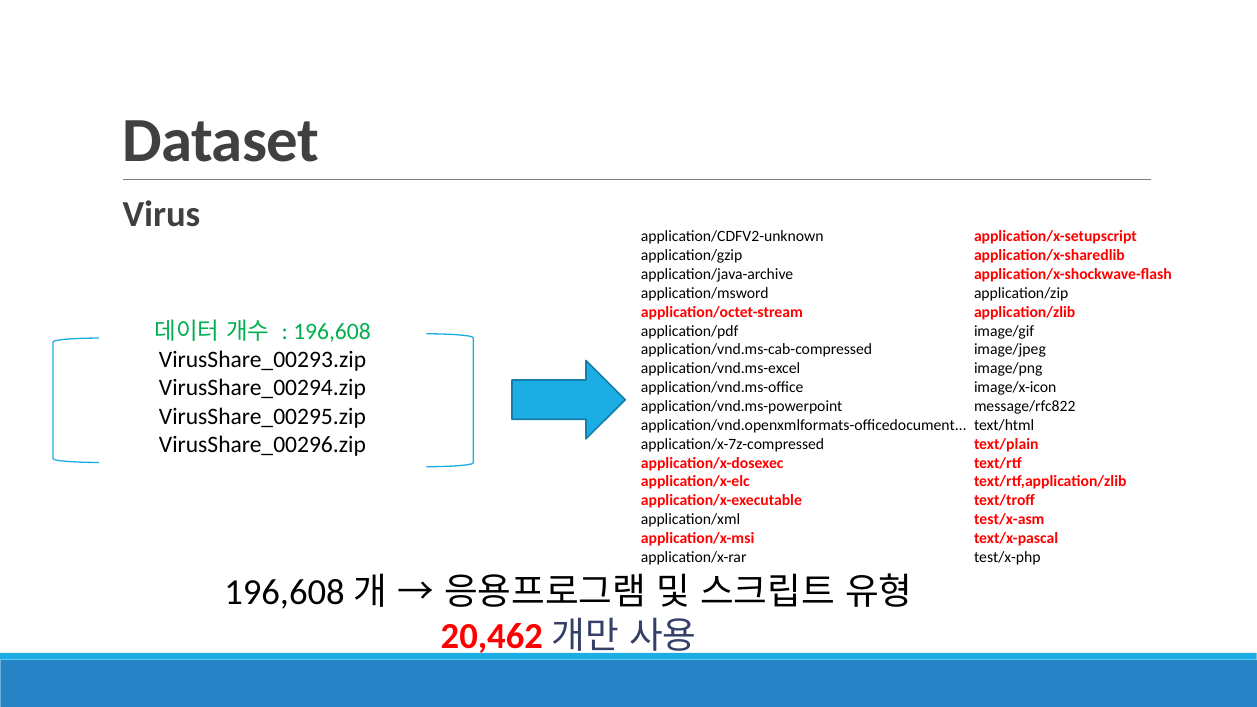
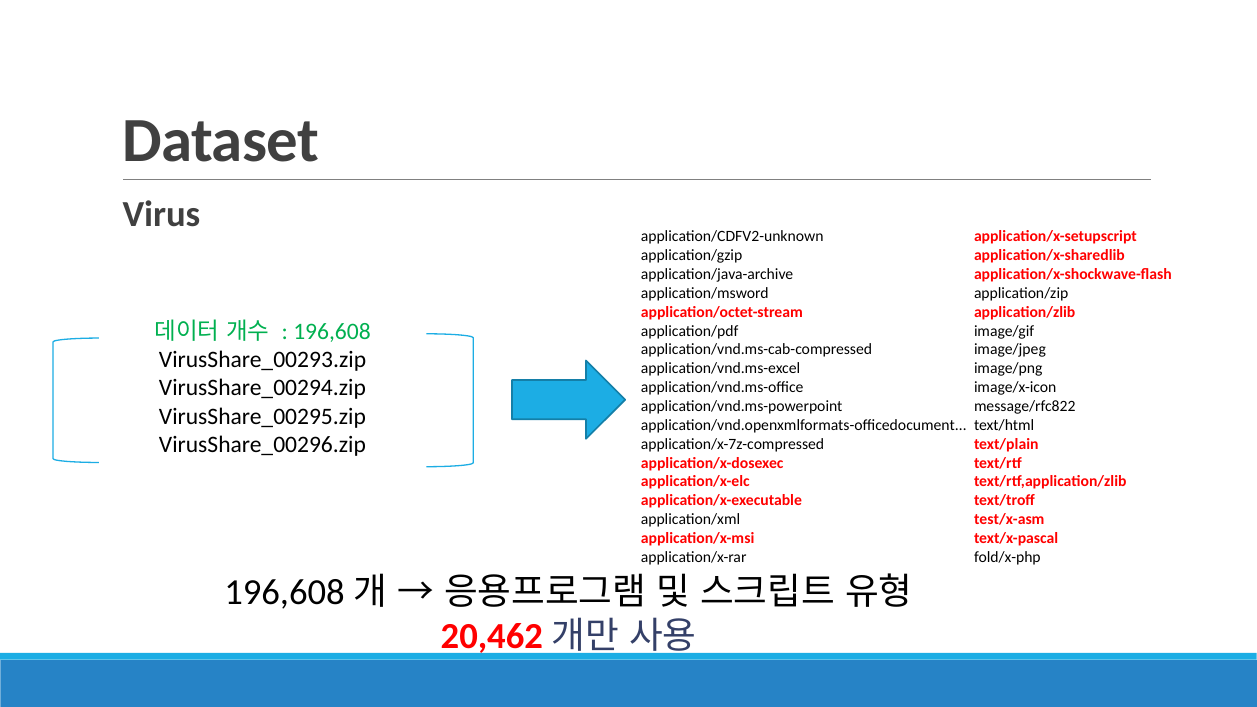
test/x-php: test/x-php -> fold/x-php
